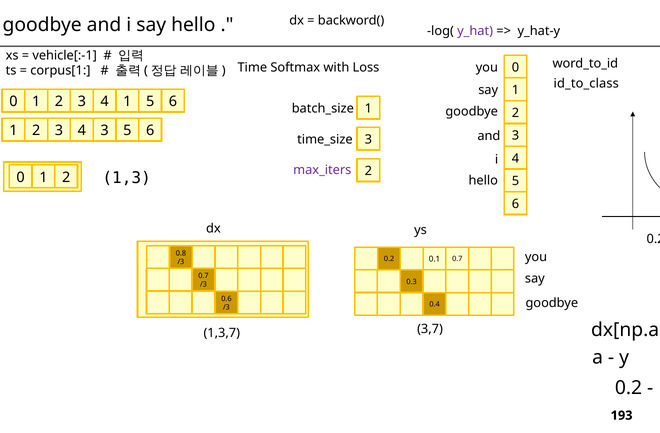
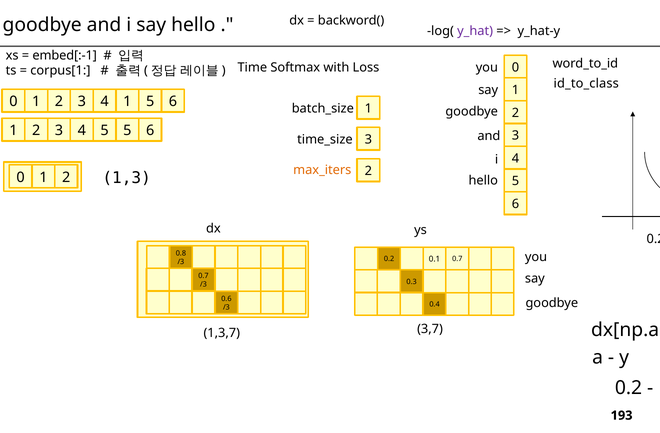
vehicle[:-1: vehicle[:-1 -> embed[:-1
3 at (105, 131): 3 -> 5
max_iters colour: purple -> orange
